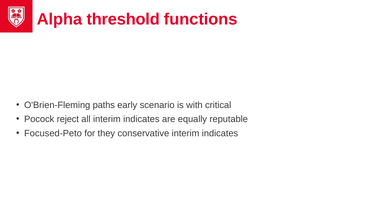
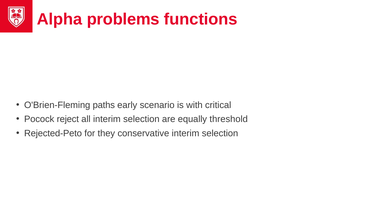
threshold: threshold -> problems
all interim indicates: indicates -> selection
reputable: reputable -> threshold
Focused-Peto: Focused-Peto -> Rejected-Peto
conservative interim indicates: indicates -> selection
